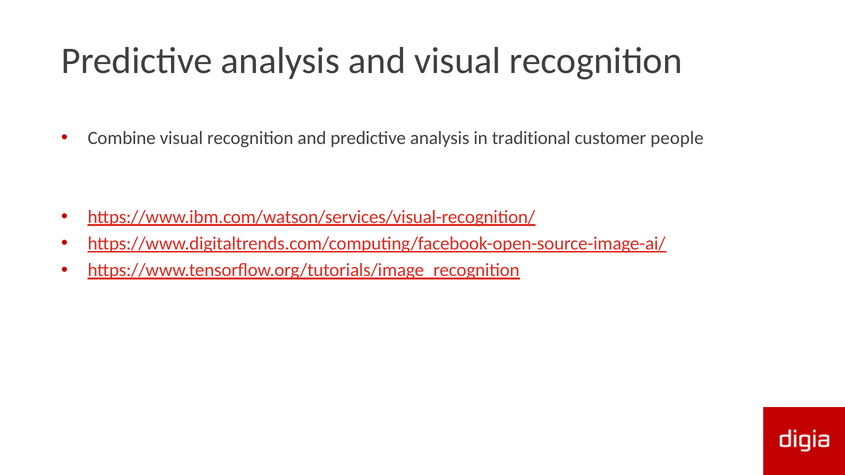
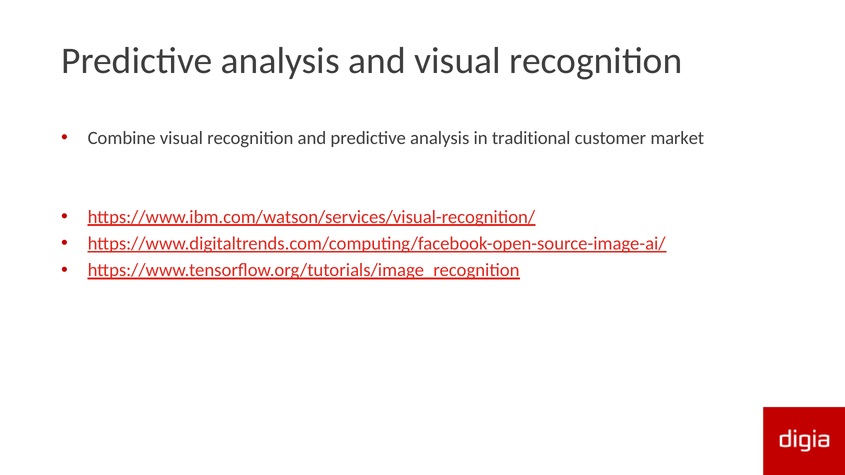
people: people -> market
